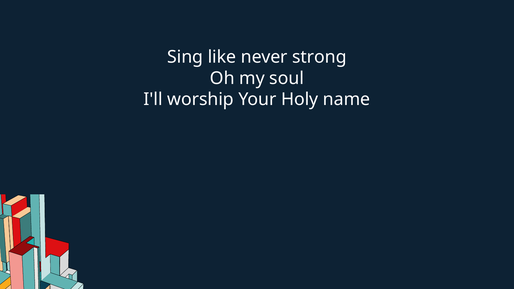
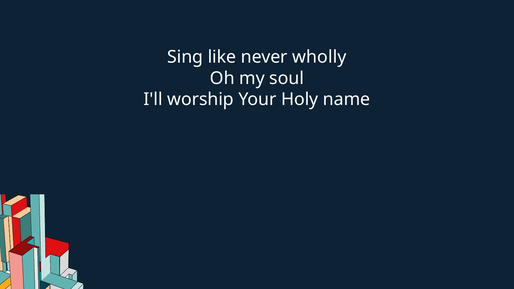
strong: strong -> wholly
